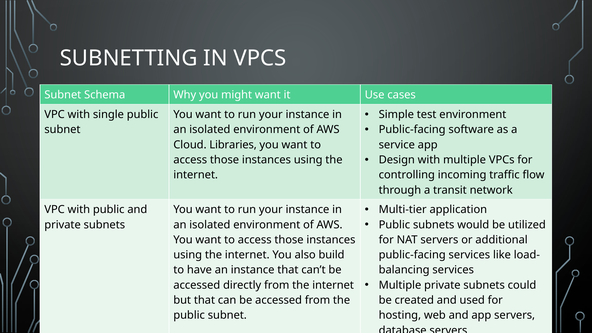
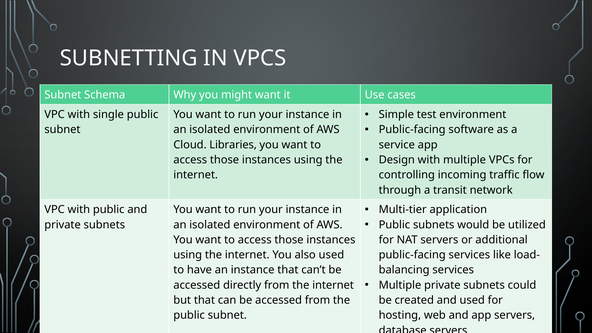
also build: build -> used
